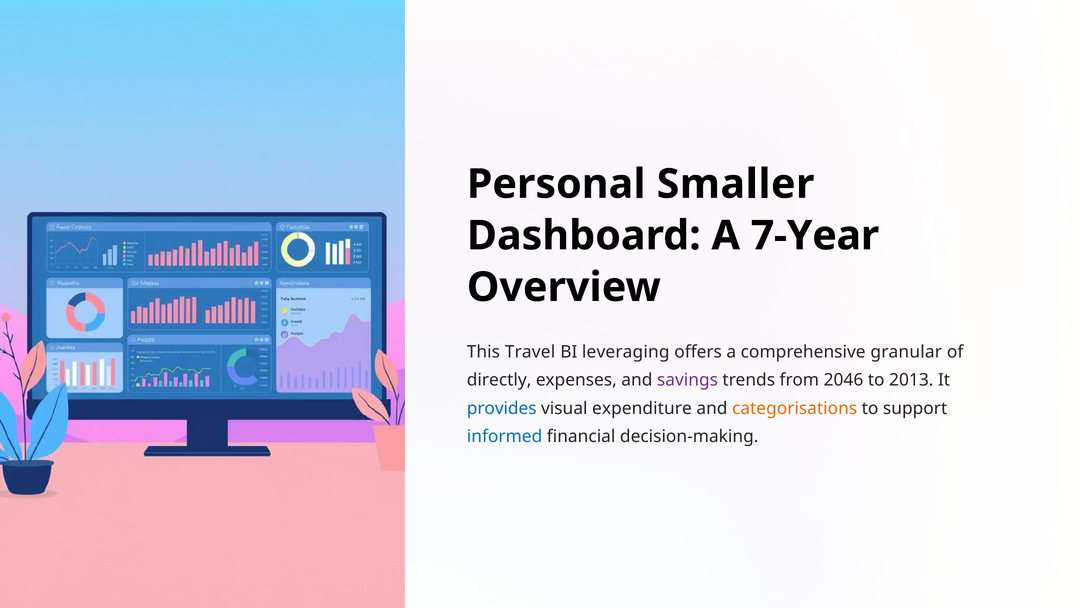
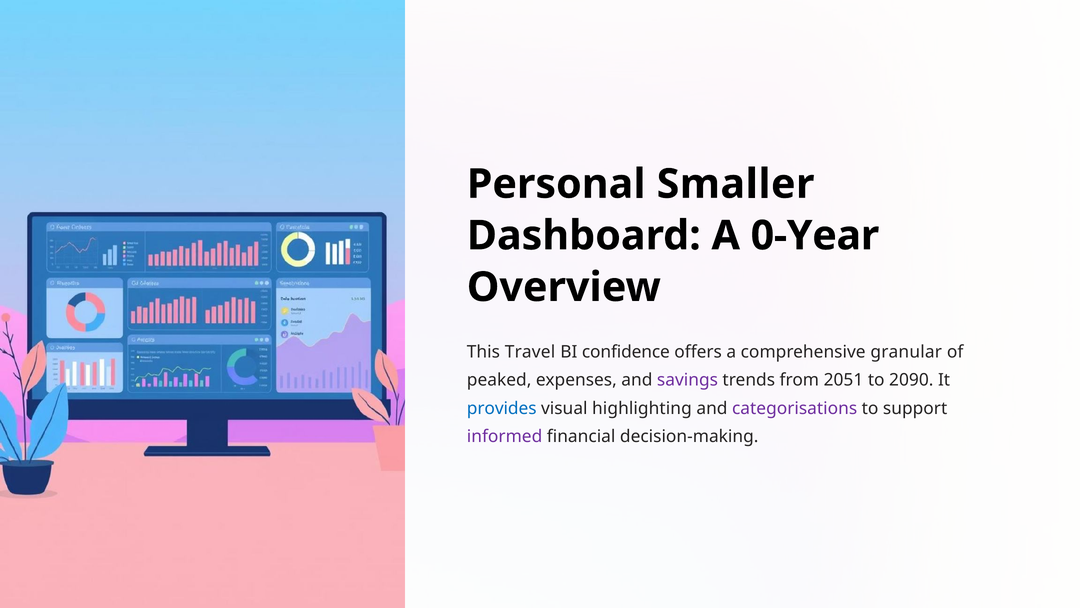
7-Year: 7-Year -> 0-Year
leveraging: leveraging -> confidence
directly: directly -> peaked
2046: 2046 -> 2051
2013: 2013 -> 2090
expenditure: expenditure -> highlighting
categorisations colour: orange -> purple
informed colour: blue -> purple
